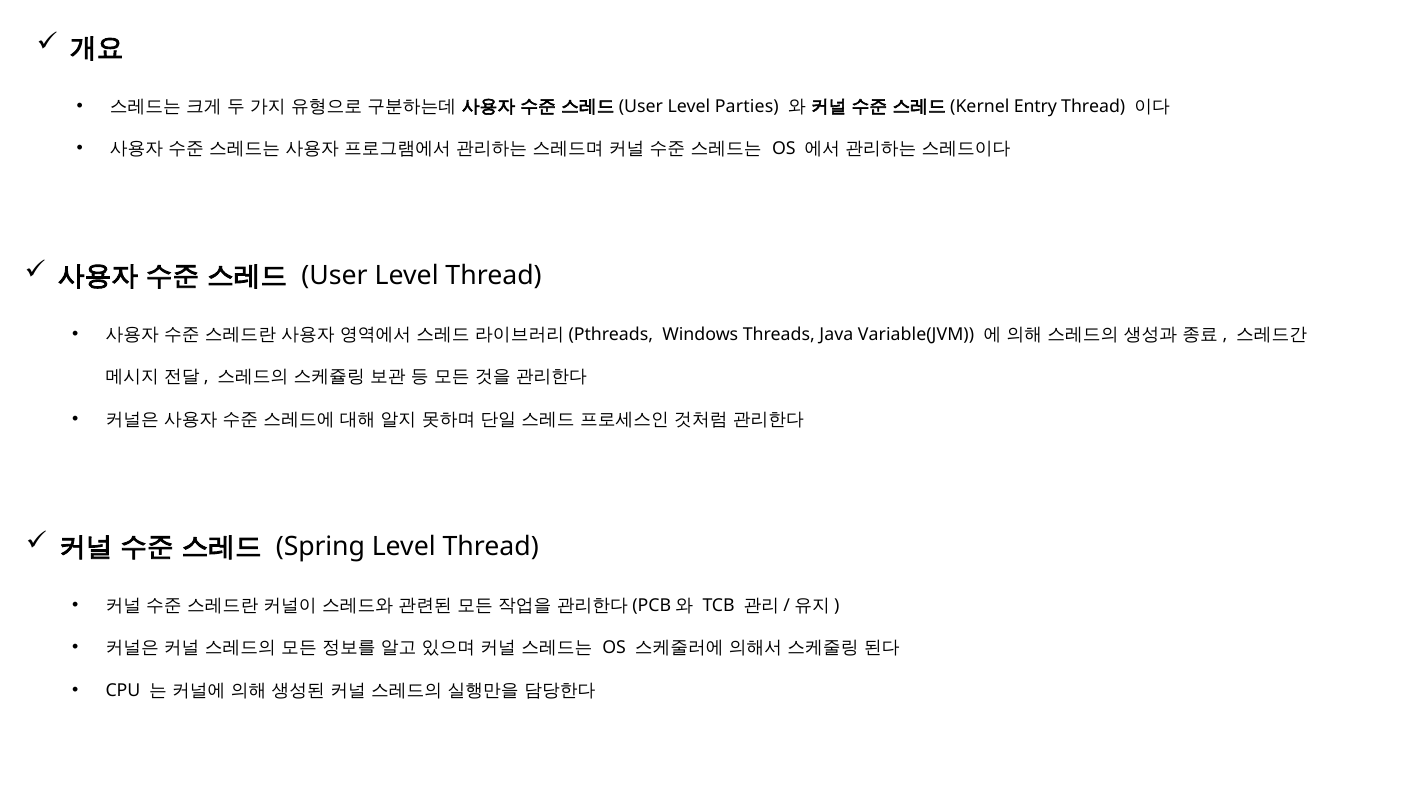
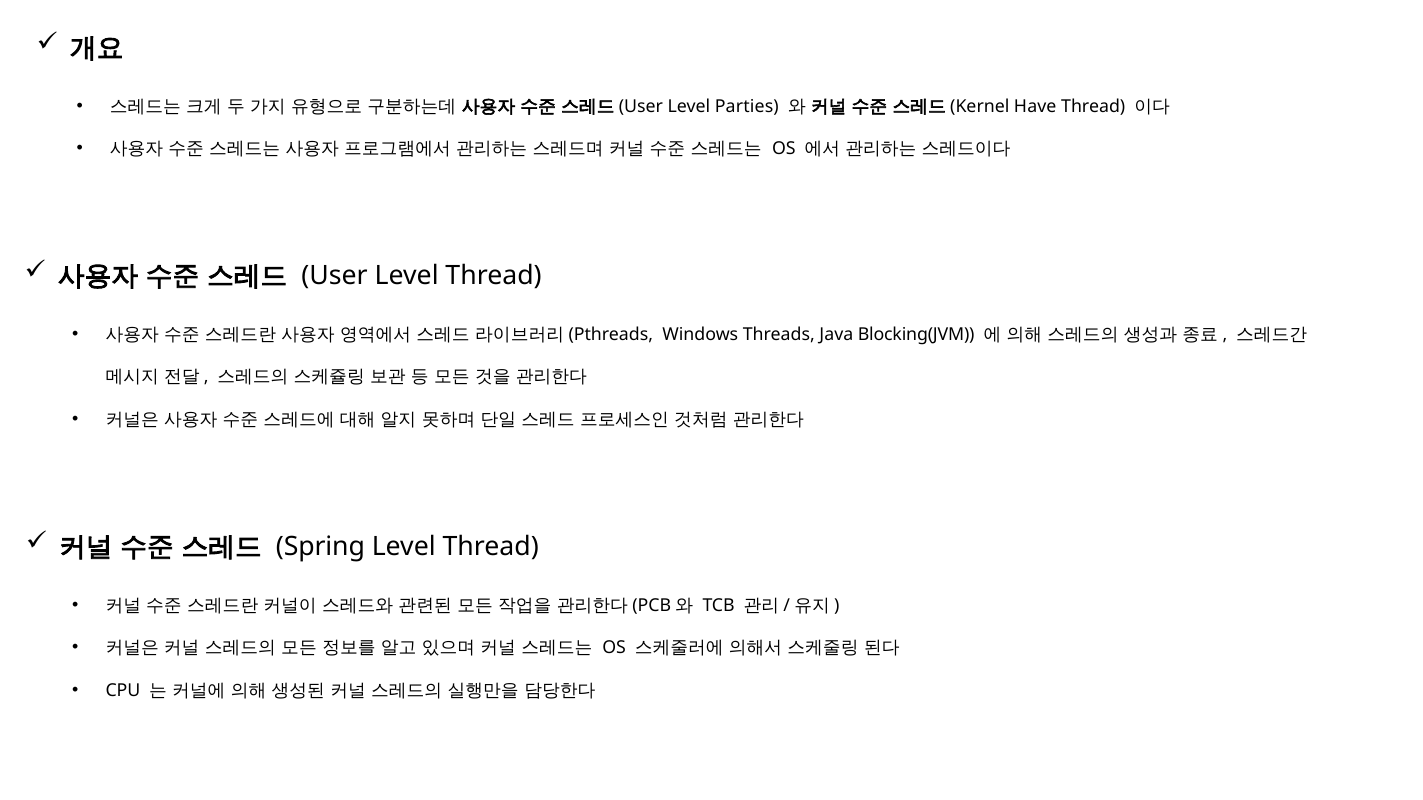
Entry: Entry -> Have
Variable(JVM: Variable(JVM -> Blocking(JVM
